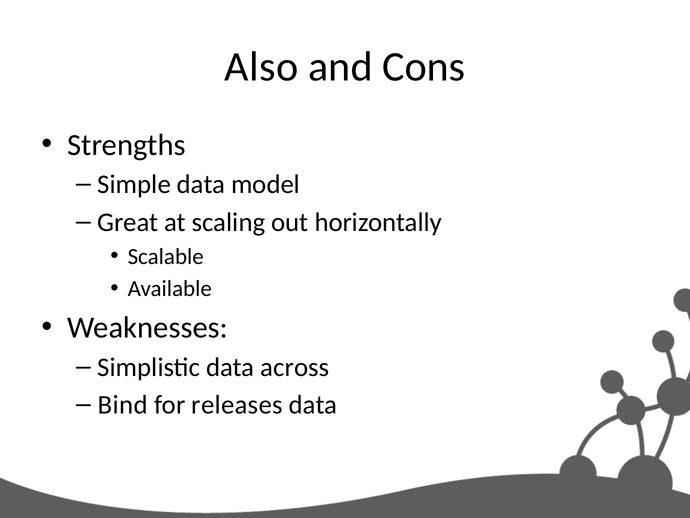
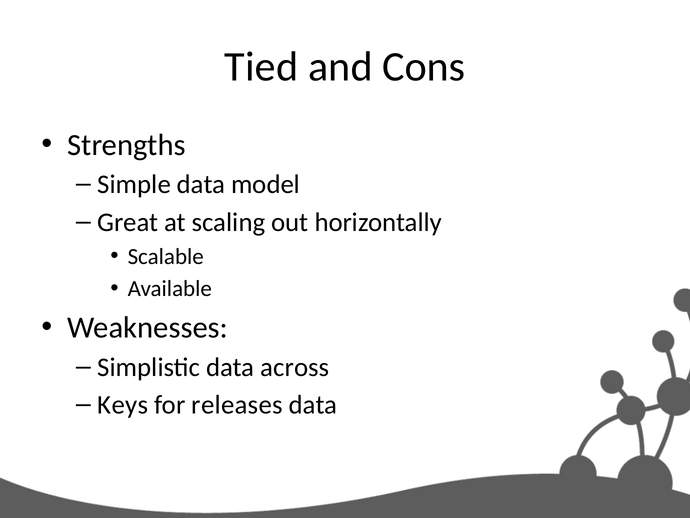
Also: Also -> Tied
Bind: Bind -> Keys
